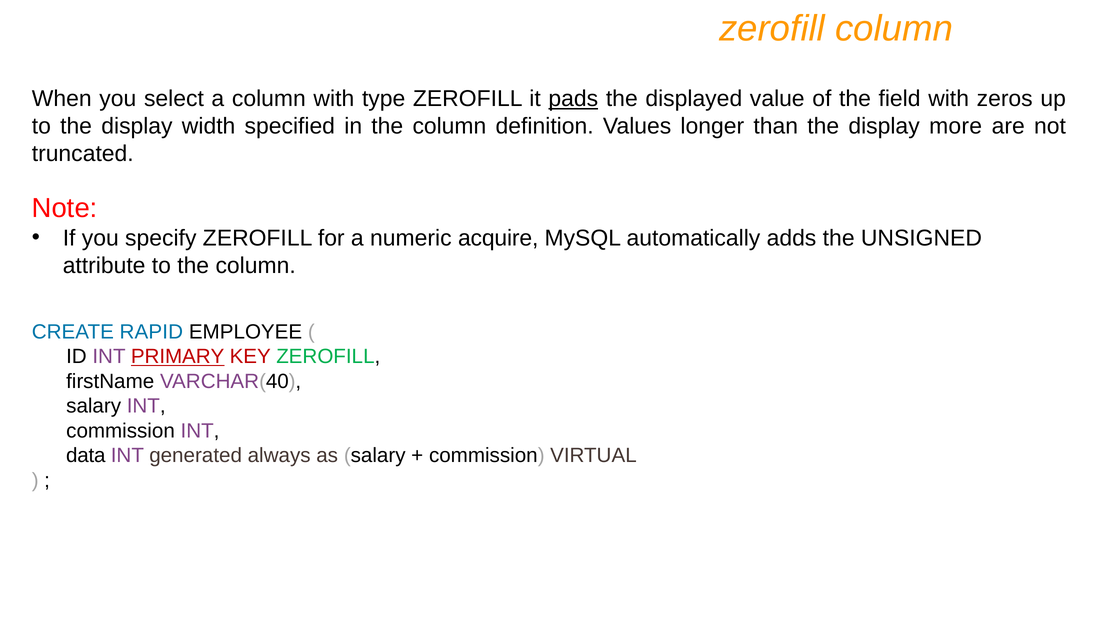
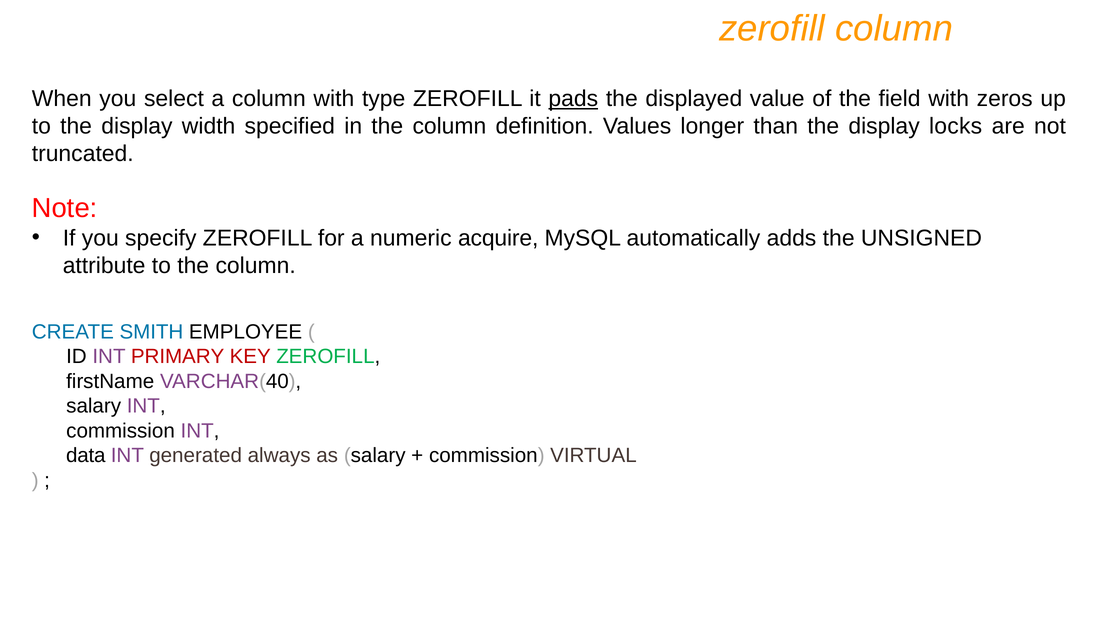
more: more -> locks
RAPID: RAPID -> SMITH
PRIMARY underline: present -> none
